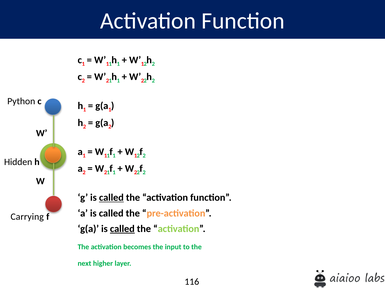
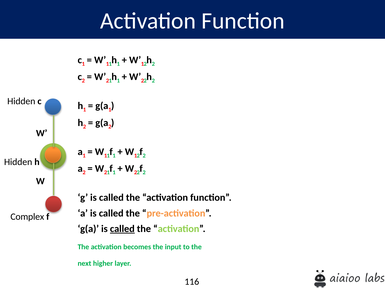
Python at (21, 101): Python -> Hidden
called at (111, 198) underline: present -> none
Carrying: Carrying -> Complex
